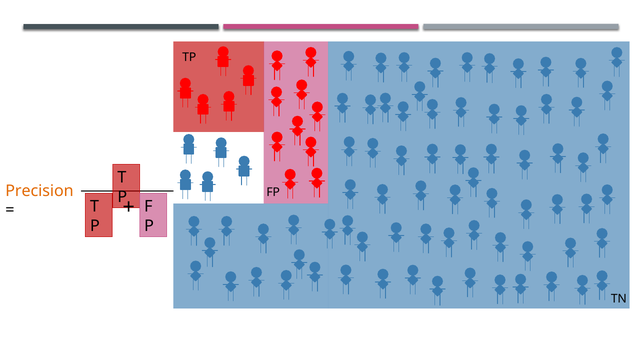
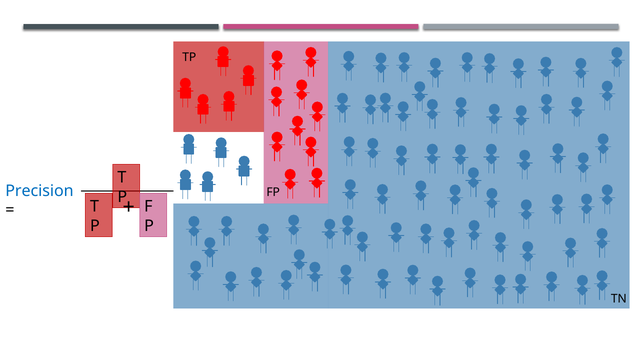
Precision colour: orange -> blue
